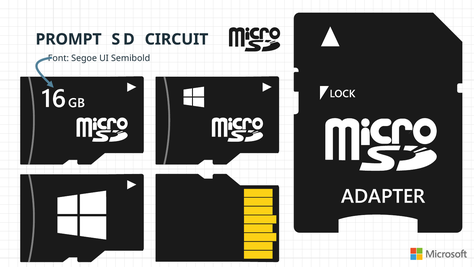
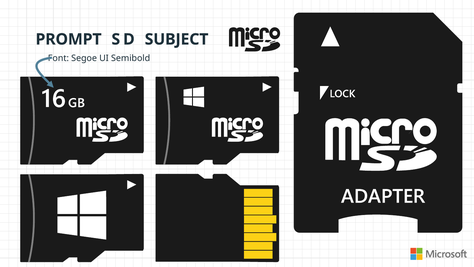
CIRCUIT: CIRCUIT -> SUBJECT
